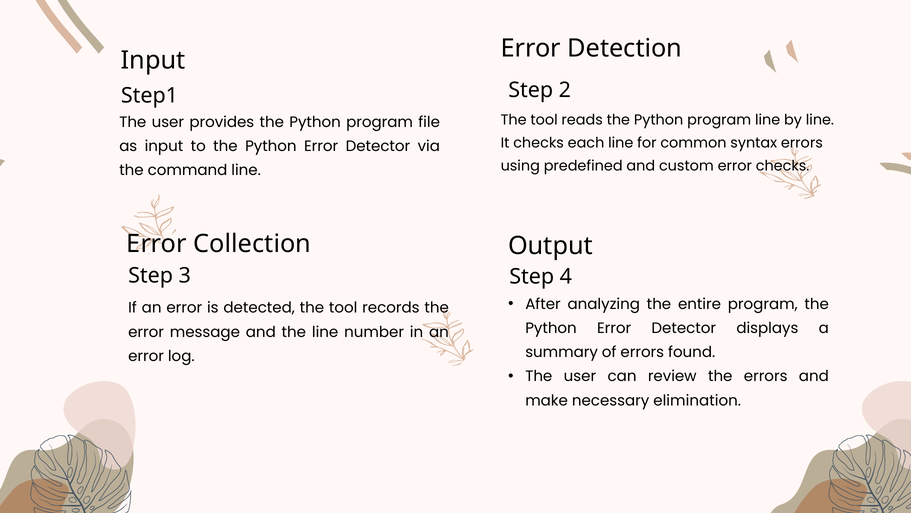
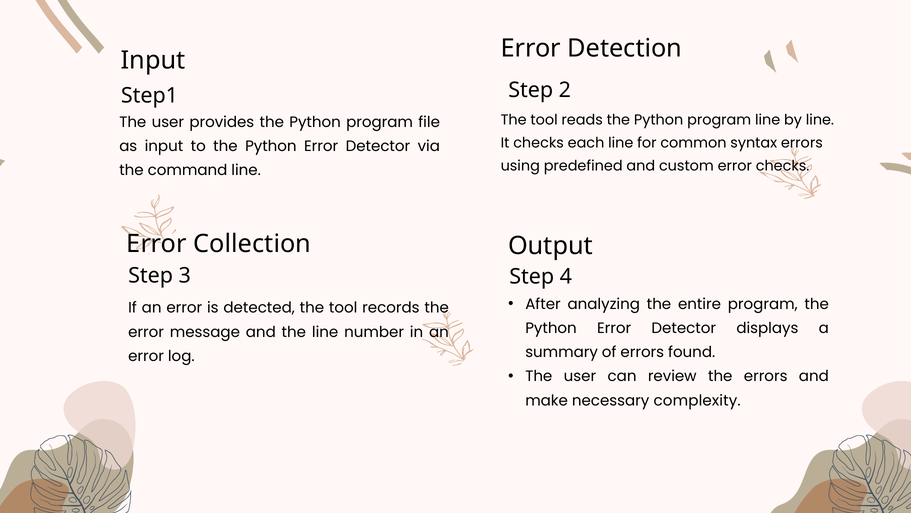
elimination: elimination -> complexity
